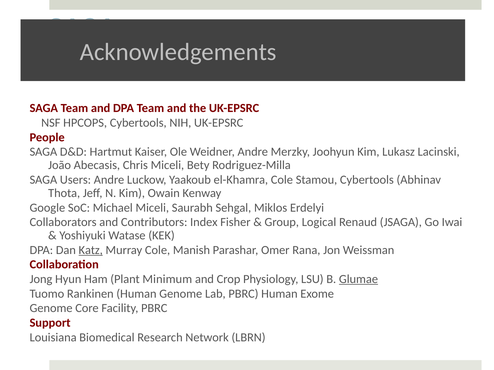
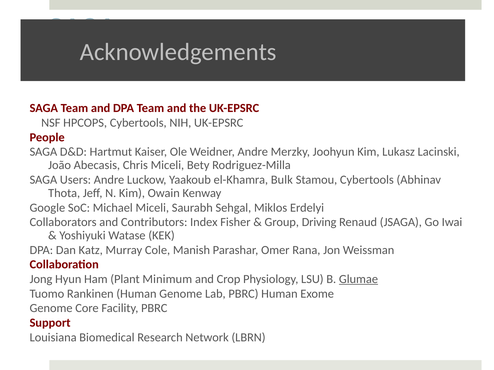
el-Khamra Cole: Cole -> Bulk
Logical: Logical -> Driving
Katz underline: present -> none
